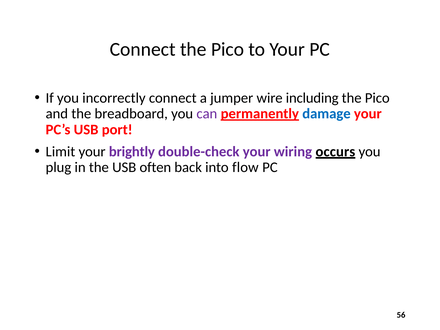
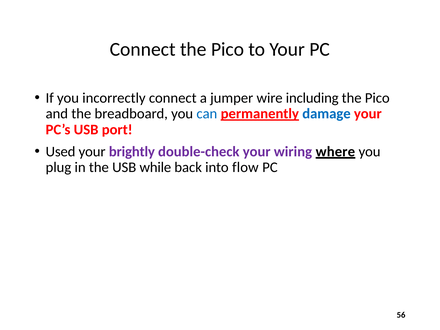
can colour: purple -> blue
Limit: Limit -> Used
occurs: occurs -> where
often: often -> while
